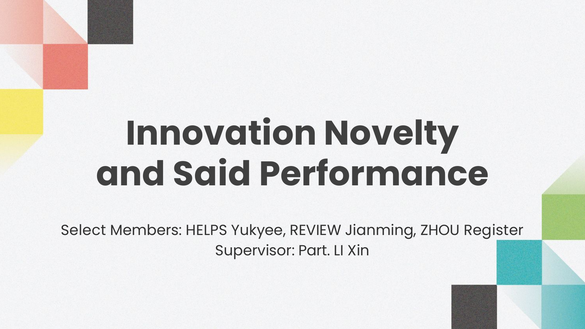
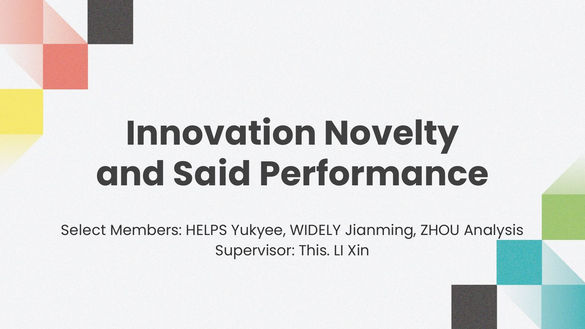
REVIEW: REVIEW -> WIDELY
Register: Register -> Analysis
Part: Part -> This
